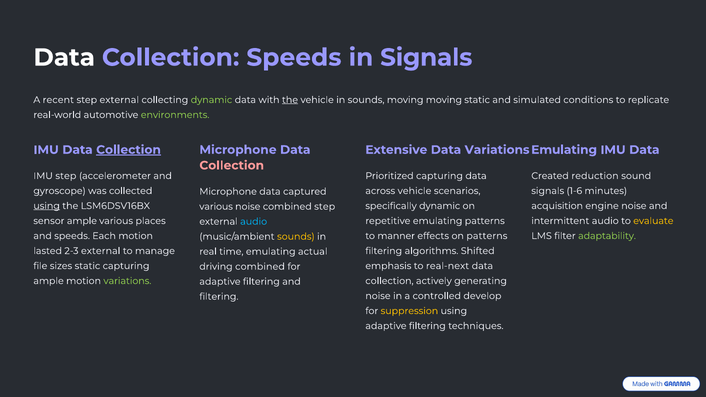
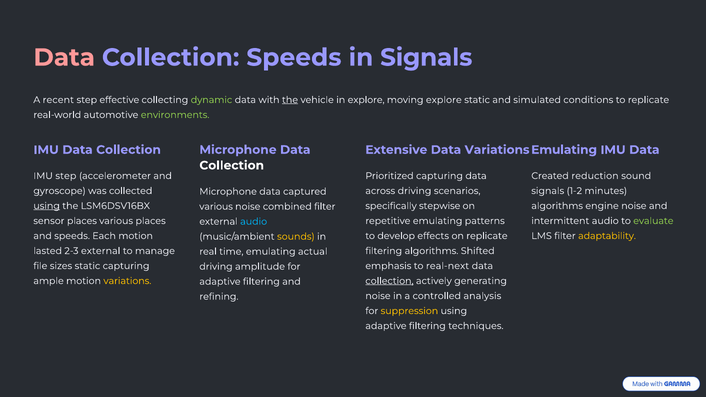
Data at (64, 58) colour: white -> pink
external at (119, 100): external -> effective
in sounds: sounds -> explore
moving moving: moving -> explore
Collection at (129, 150) underline: present -> none
Collection at (232, 165) colour: pink -> white
across vehicle: vehicle -> driving
1-6: 1-6 -> 1-2
specifically dynamic: dynamic -> stepwise
acquisition at (557, 206): acquisition -> algorithms
combined step: step -> filter
sensor ample: ample -> places
evaluate colour: yellow -> light green
manner: manner -> develop
on patterns: patterns -> replicate
adaptability colour: light green -> yellow
driving combined: combined -> amplitude
variations at (127, 281) colour: light green -> yellow
collection at (389, 281) underline: none -> present
develop: develop -> analysis
filtering at (219, 297): filtering -> refining
